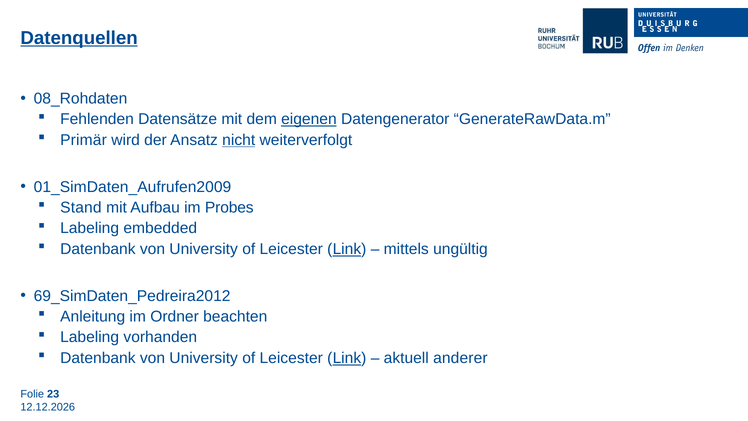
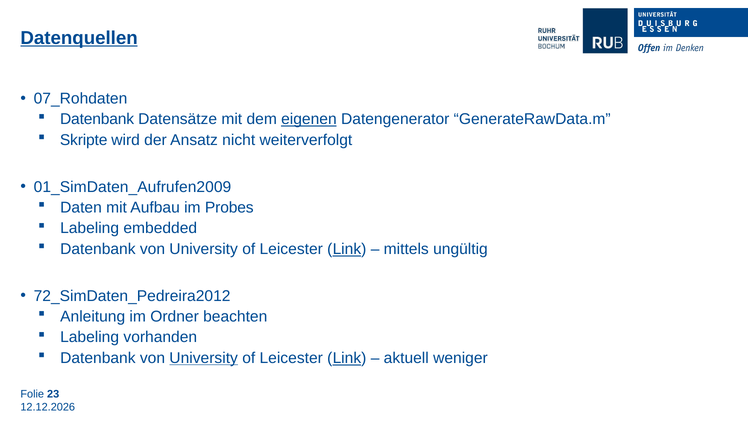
08_Rohdaten: 08_Rohdaten -> 07_Rohdaten
Fehlenden at (97, 119): Fehlenden -> Datenbank
Primär: Primär -> Skripte
nicht underline: present -> none
Stand: Stand -> Daten
69_SimDaten_Pedreira2012: 69_SimDaten_Pedreira2012 -> 72_SimDaten_Pedreira2012
University at (204, 358) underline: none -> present
anderer: anderer -> weniger
